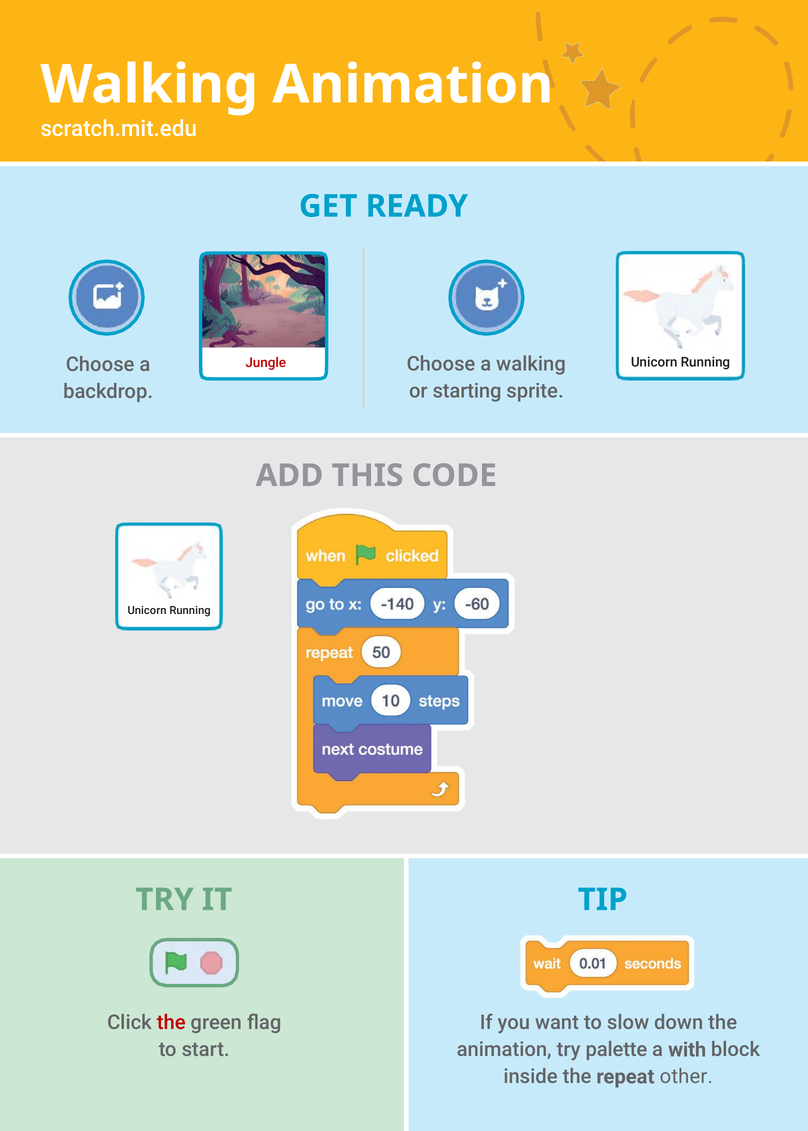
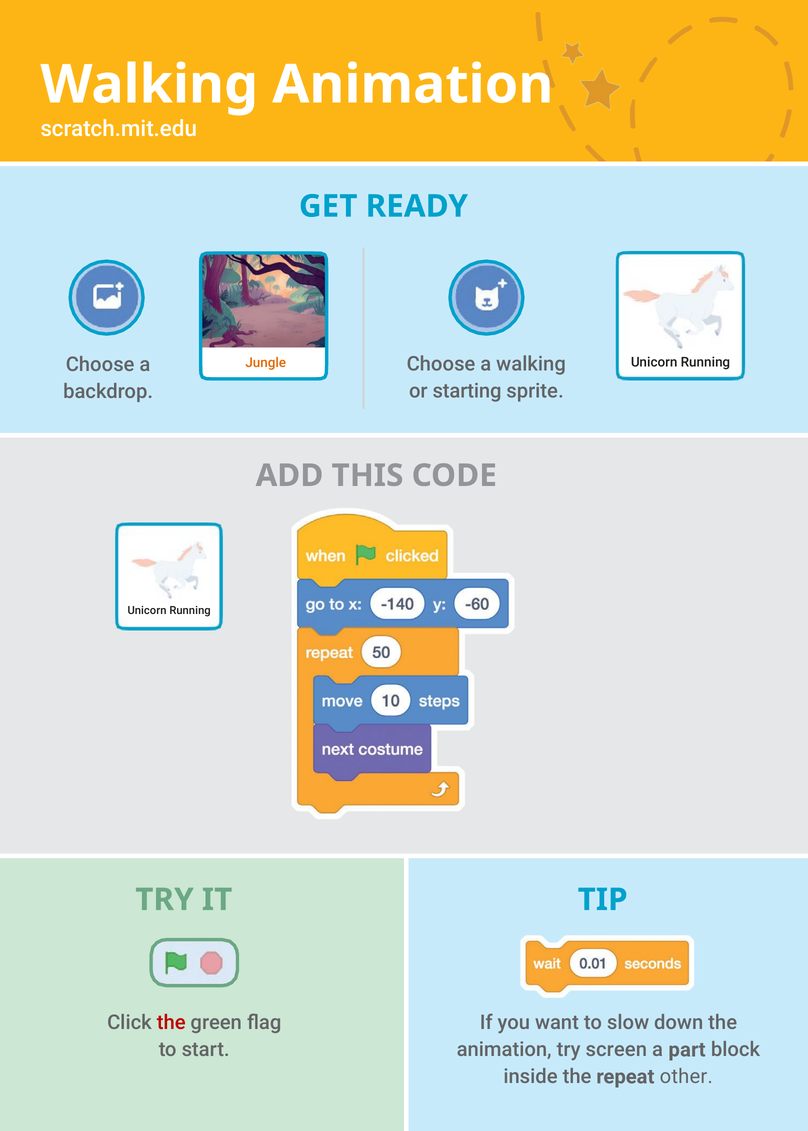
Jungle colour: red -> orange
palette: palette -> screen
with: with -> part
